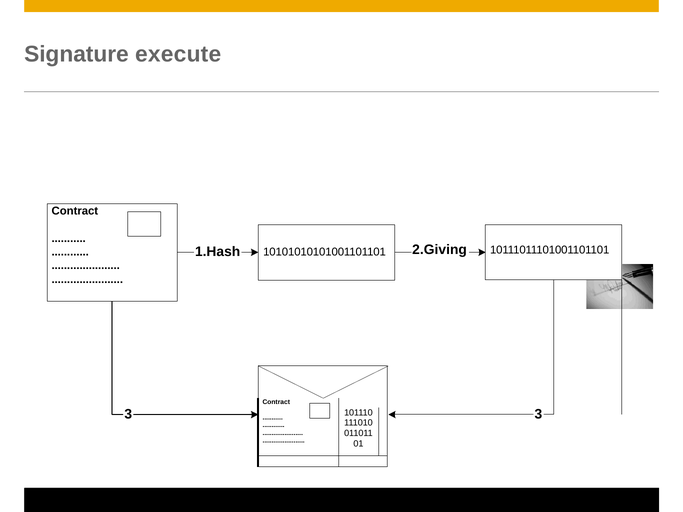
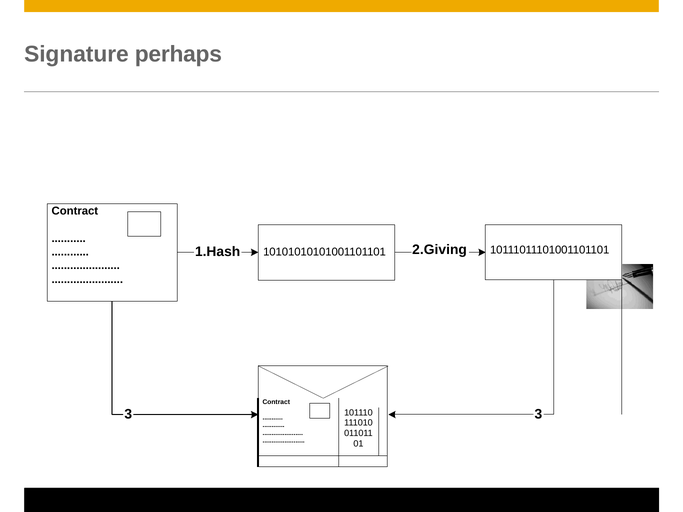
execute: execute -> perhaps
